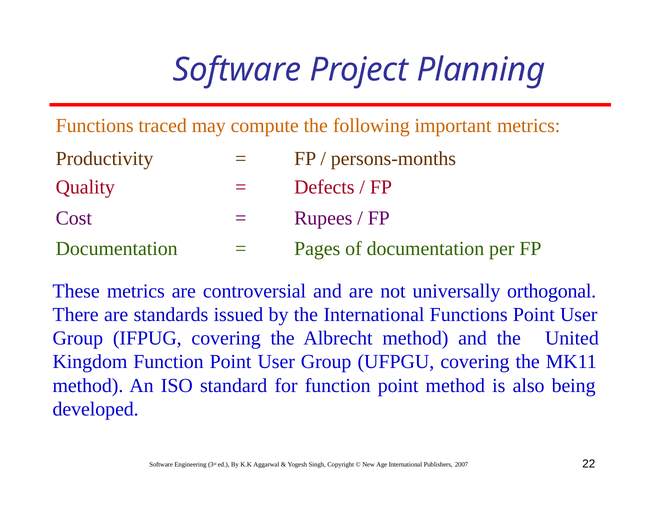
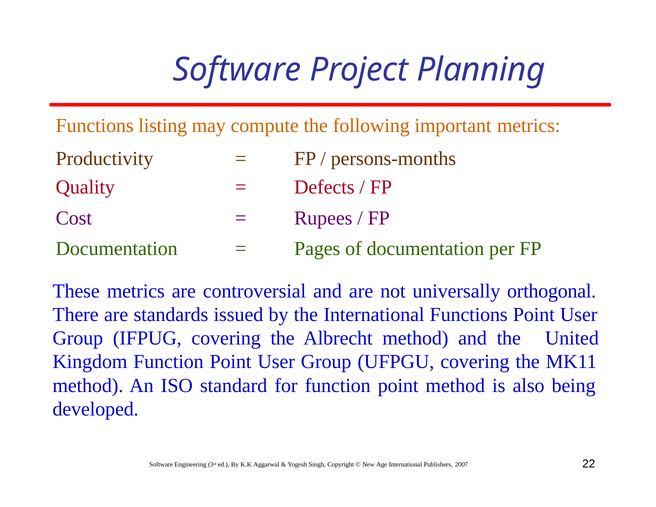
traced: traced -> listing
